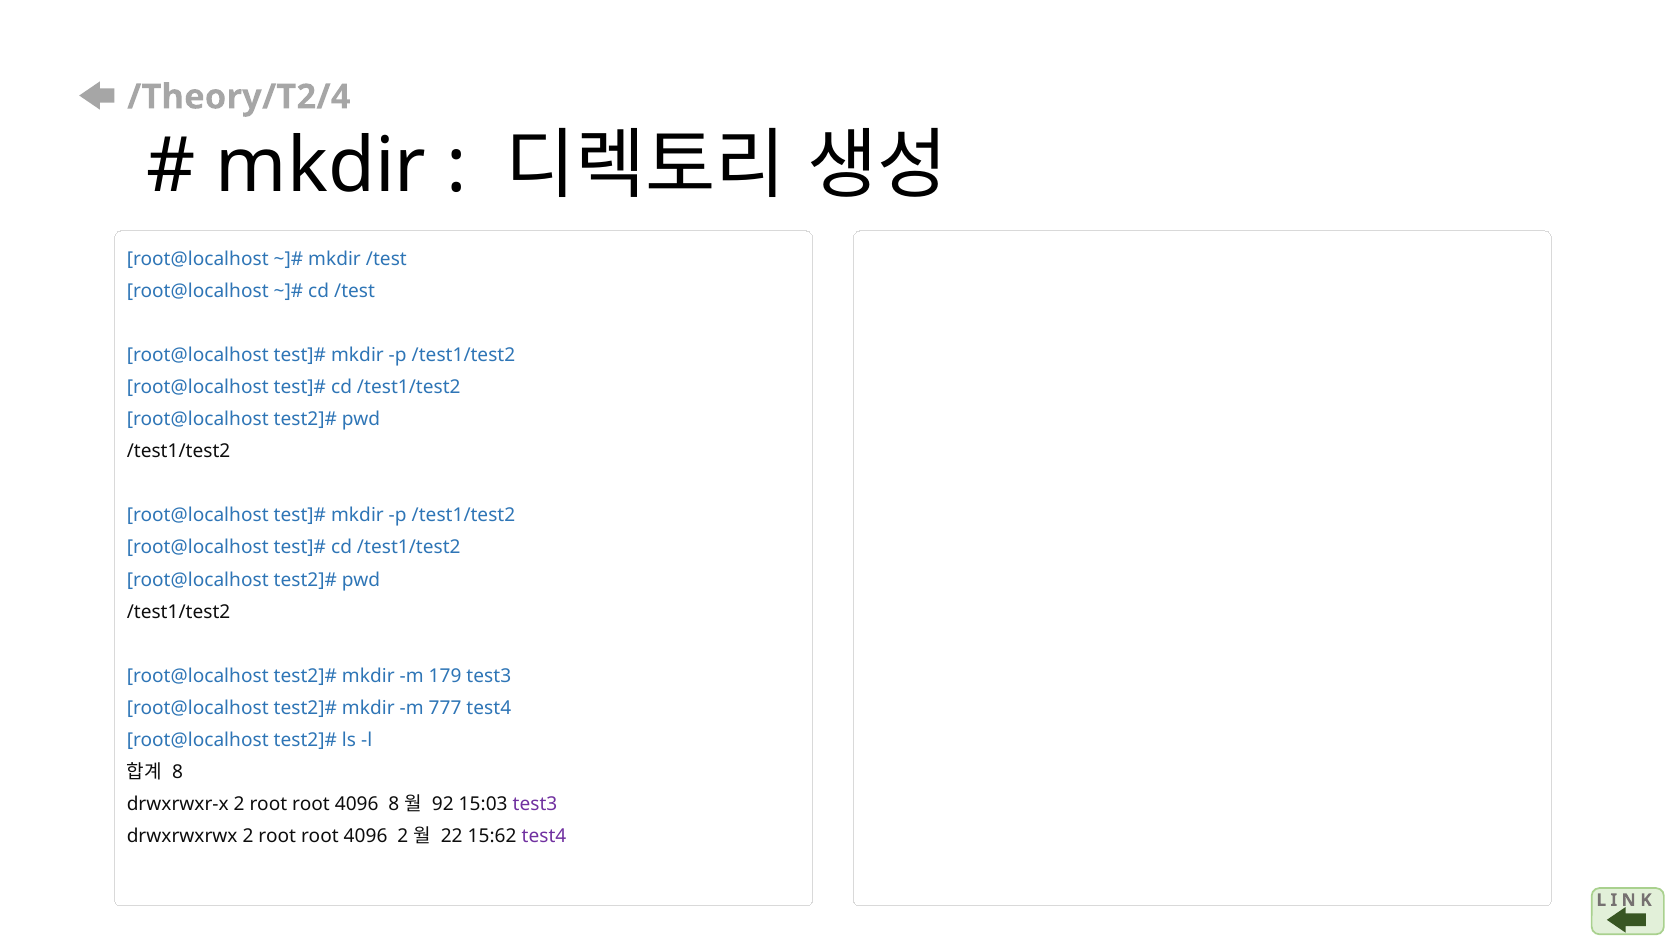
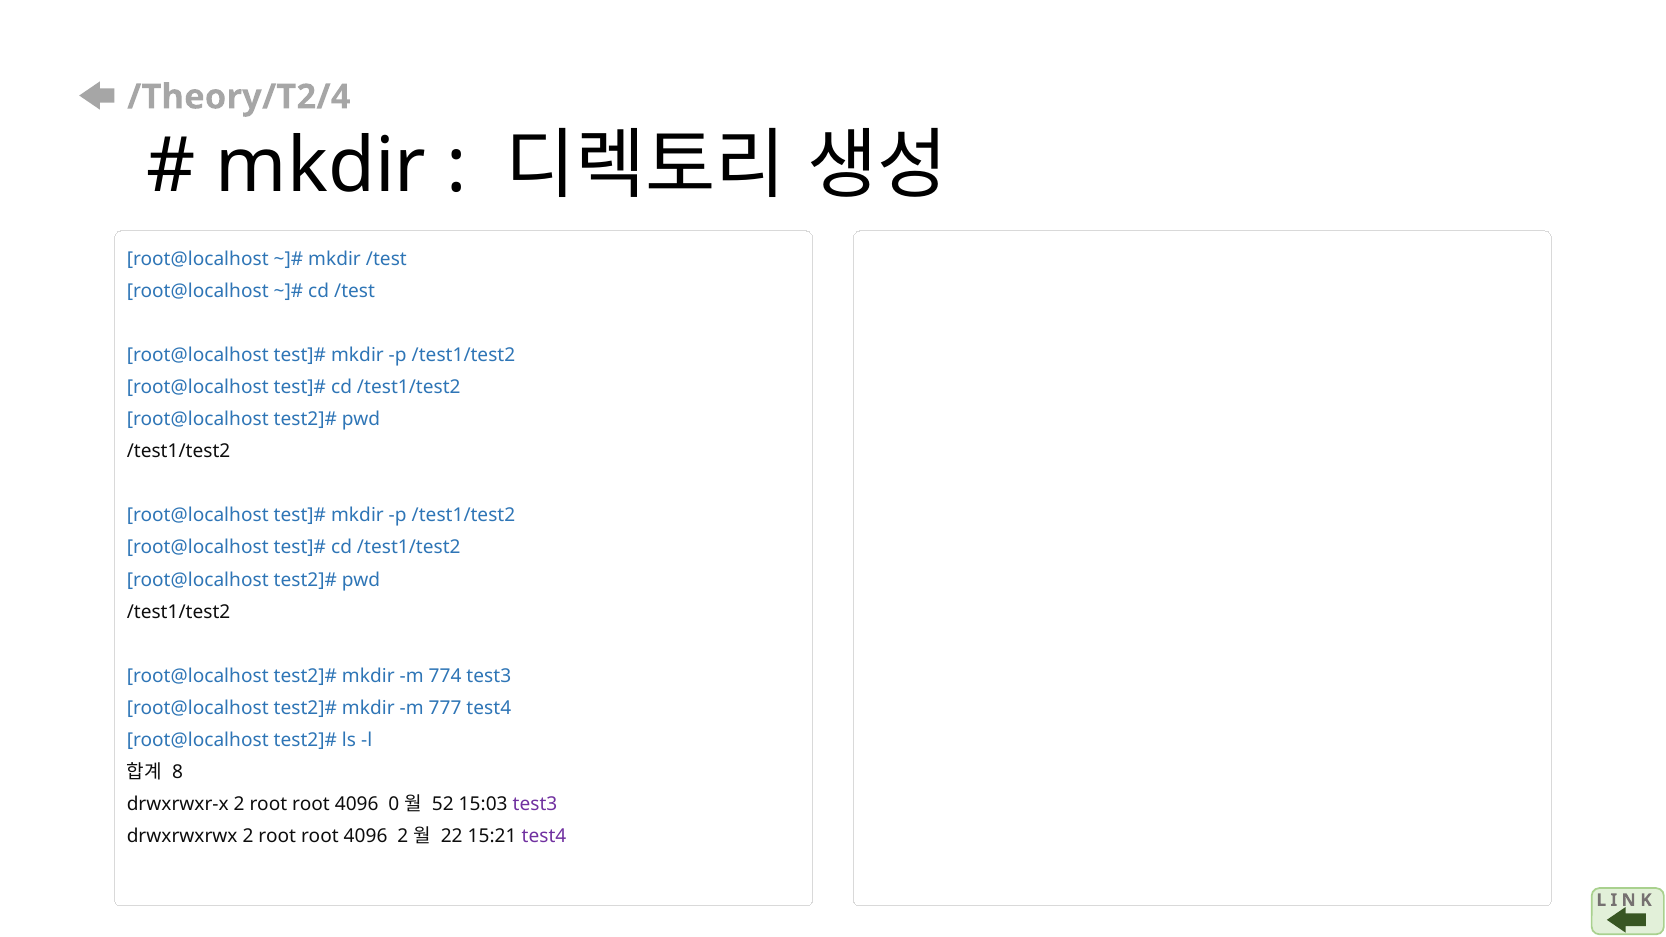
179: 179 -> 774
4096 8: 8 -> 0
92: 92 -> 52
15:62: 15:62 -> 15:21
